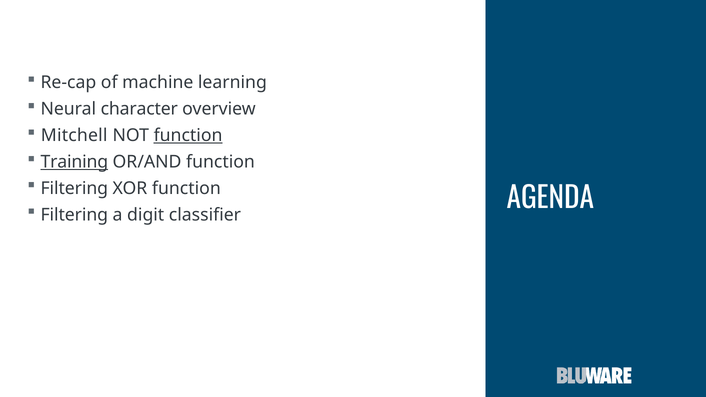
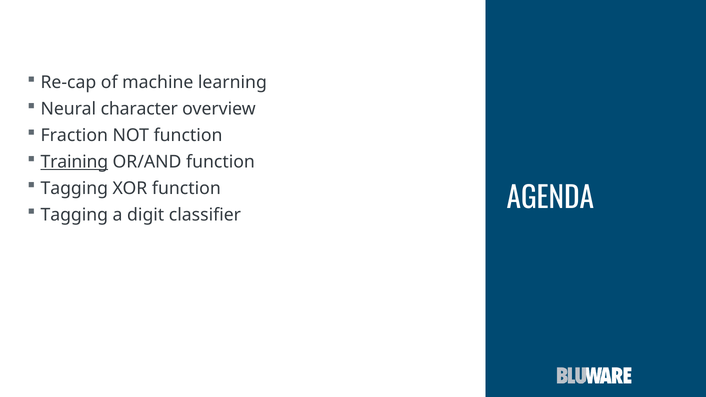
Mitchell: Mitchell -> Fraction
function at (188, 136) underline: present -> none
Filtering at (74, 188): Filtering -> Tagging
Filtering at (74, 215): Filtering -> Tagging
